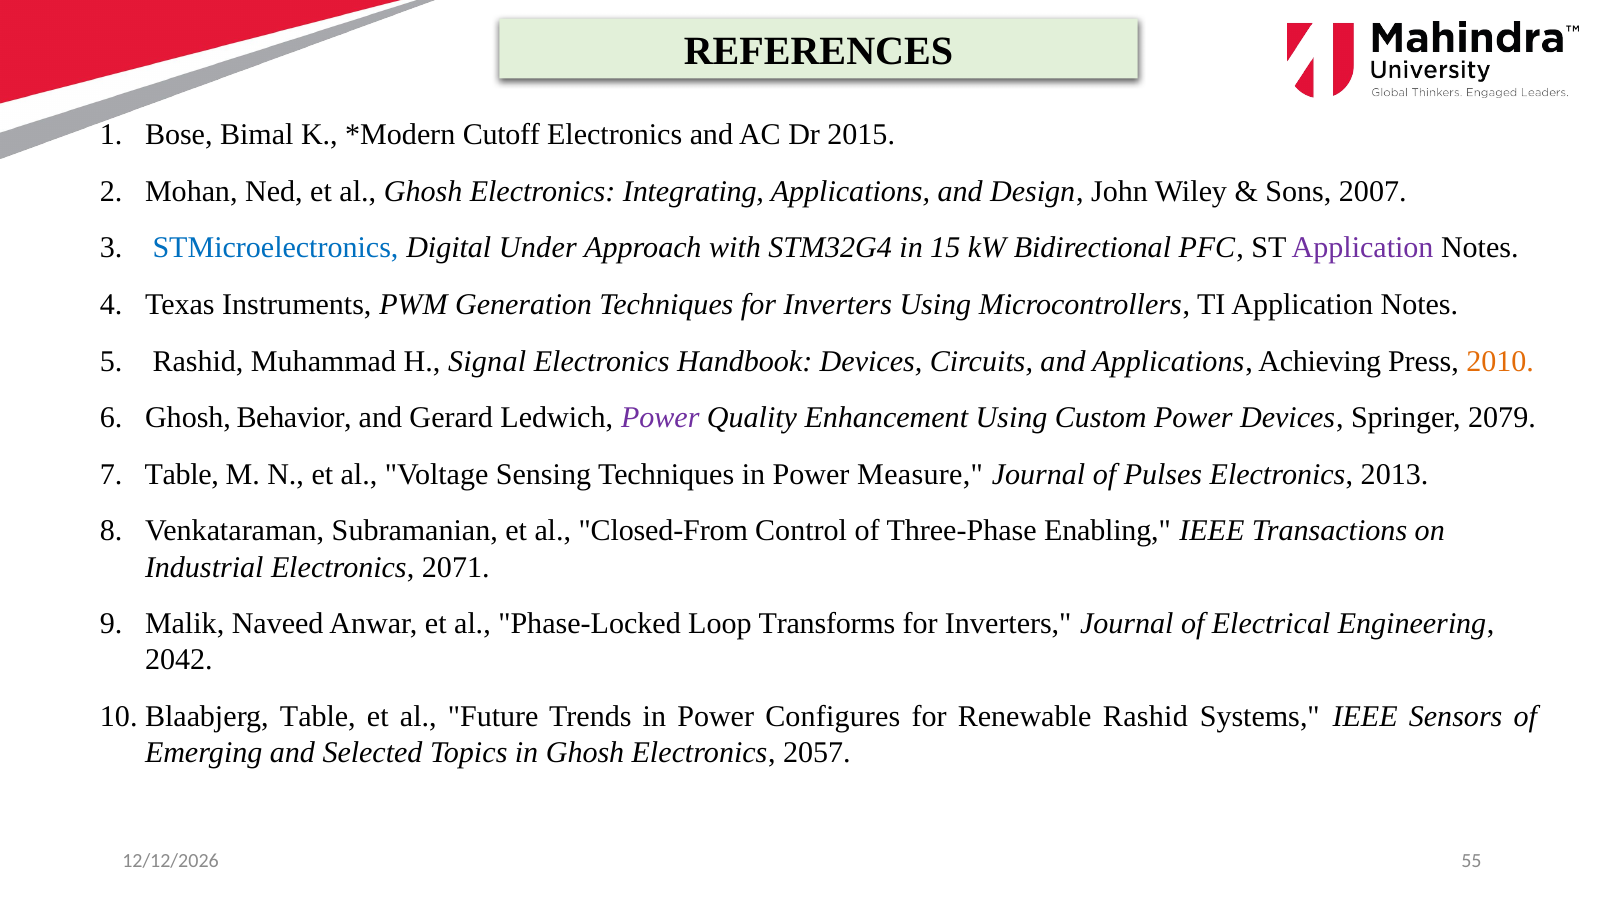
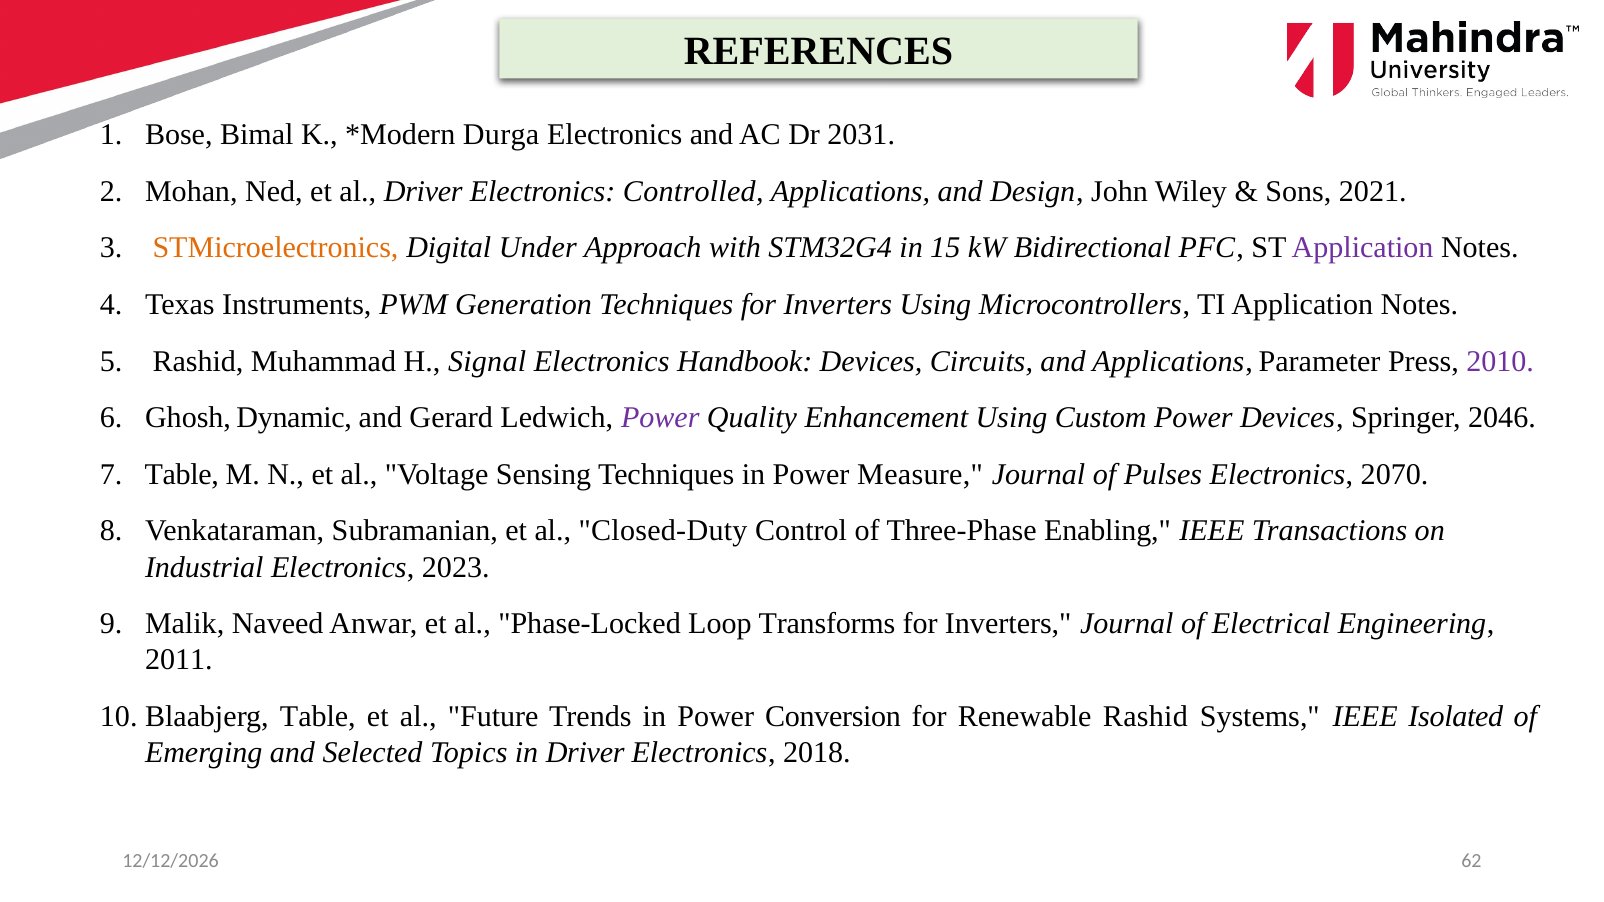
Cutoff: Cutoff -> Durga
2015: 2015 -> 2031
al Ghosh: Ghosh -> Driver
Integrating: Integrating -> Controlled
2007: 2007 -> 2021
STMicroelectronics colour: blue -> orange
Achieving: Achieving -> Parameter
2010 colour: orange -> purple
Behavior: Behavior -> Dynamic
2079: 2079 -> 2046
2013: 2013 -> 2070
Closed-From: Closed-From -> Closed-Duty
2071: 2071 -> 2023
2042: 2042 -> 2011
Configures: Configures -> Conversion
Sensors: Sensors -> Isolated
in Ghosh: Ghosh -> Driver
2057: 2057 -> 2018
55: 55 -> 62
